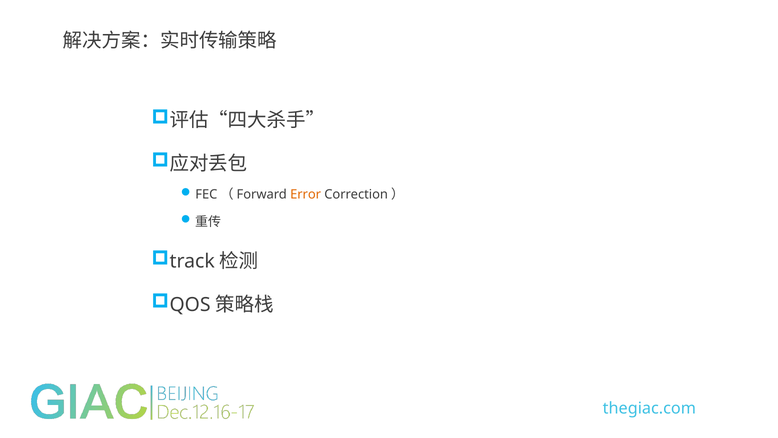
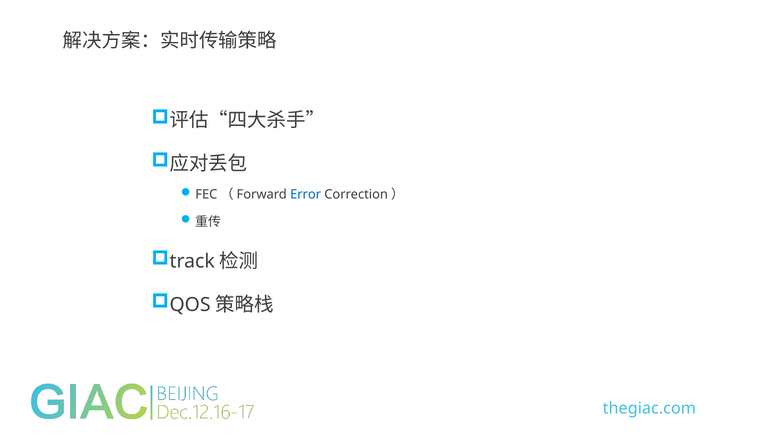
Error colour: orange -> blue
